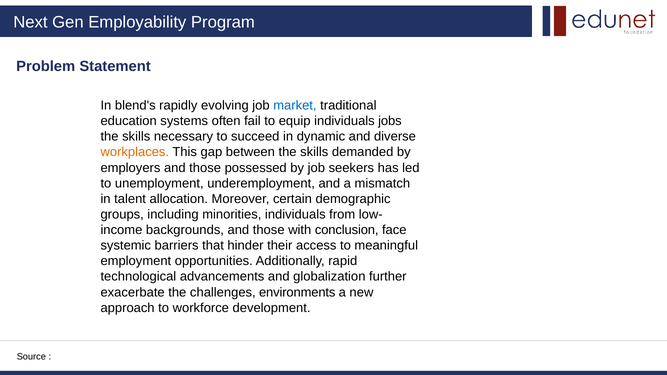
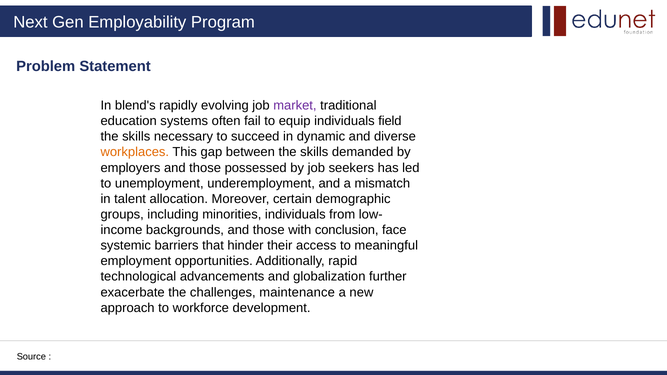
market colour: blue -> purple
jobs: jobs -> field
environments: environments -> maintenance
